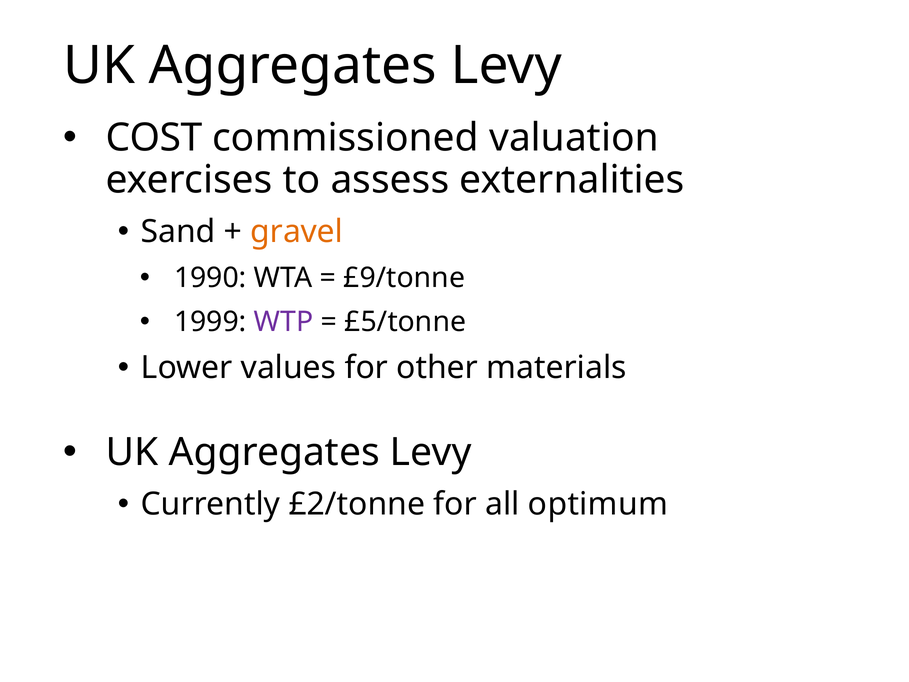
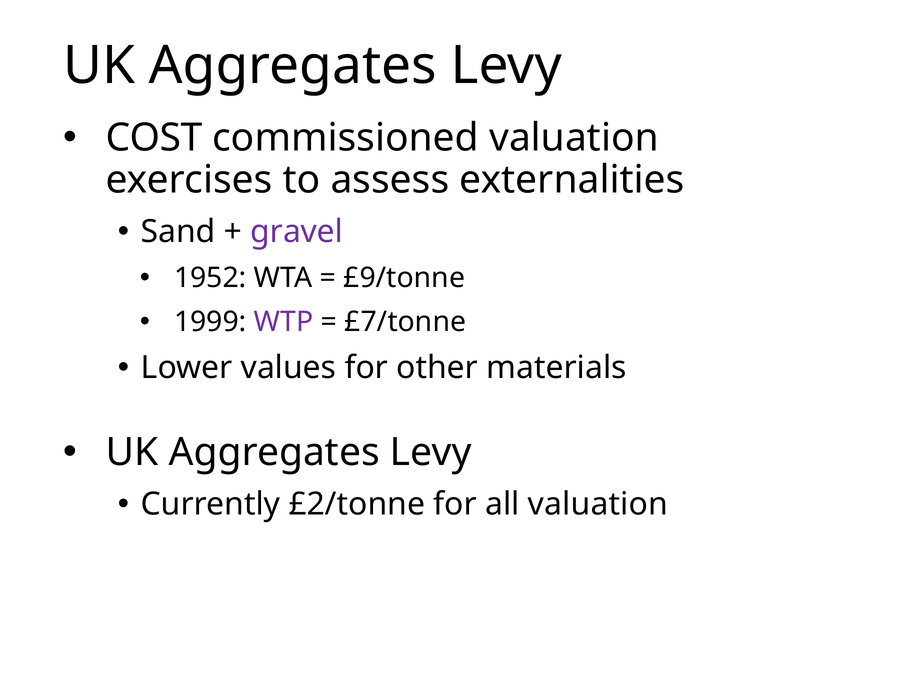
gravel colour: orange -> purple
1990: 1990 -> 1952
£5/tonne: £5/tonne -> £7/tonne
all optimum: optimum -> valuation
